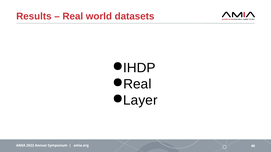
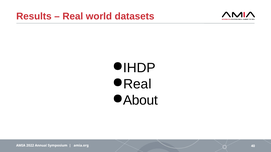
Layer: Layer -> About
